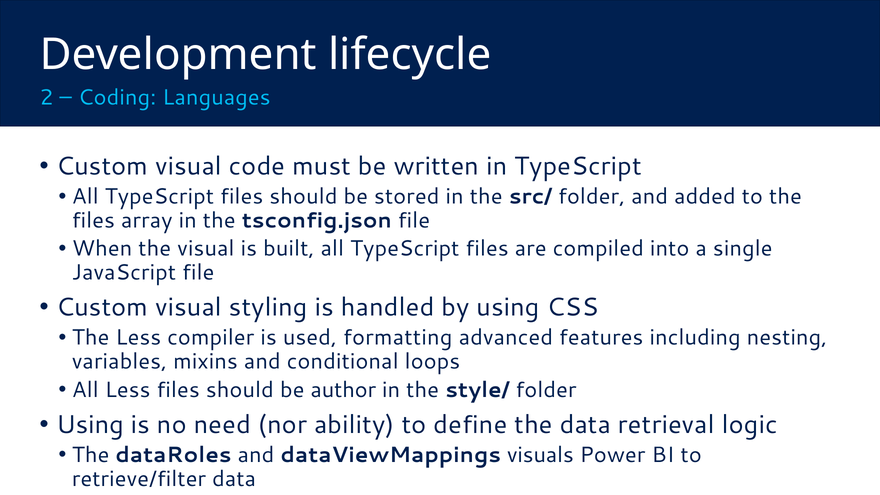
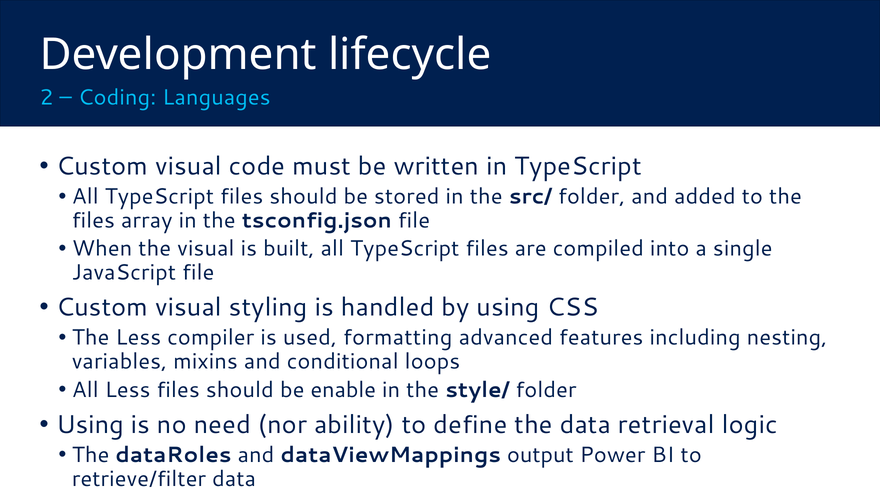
author: author -> enable
visuals: visuals -> output
